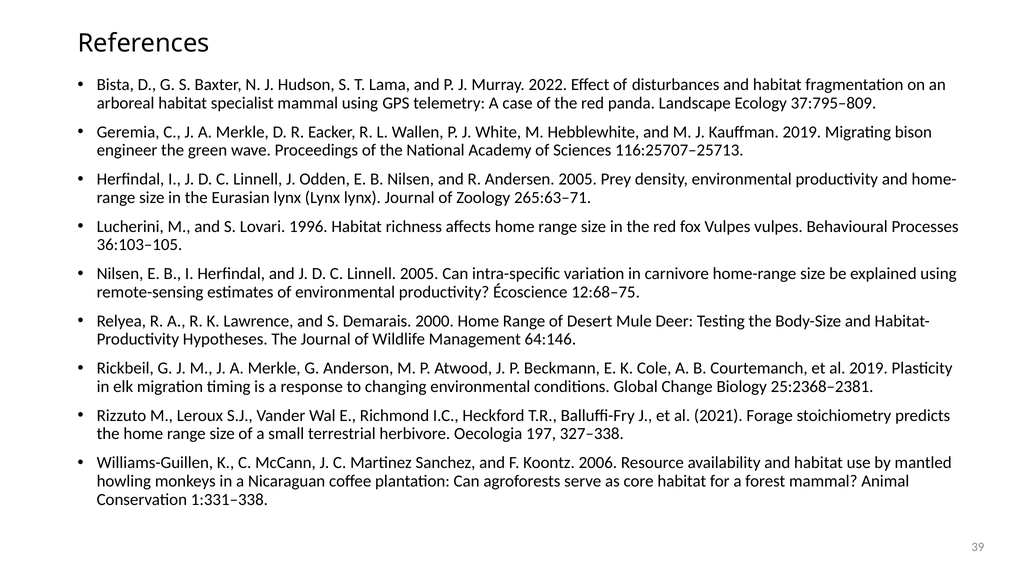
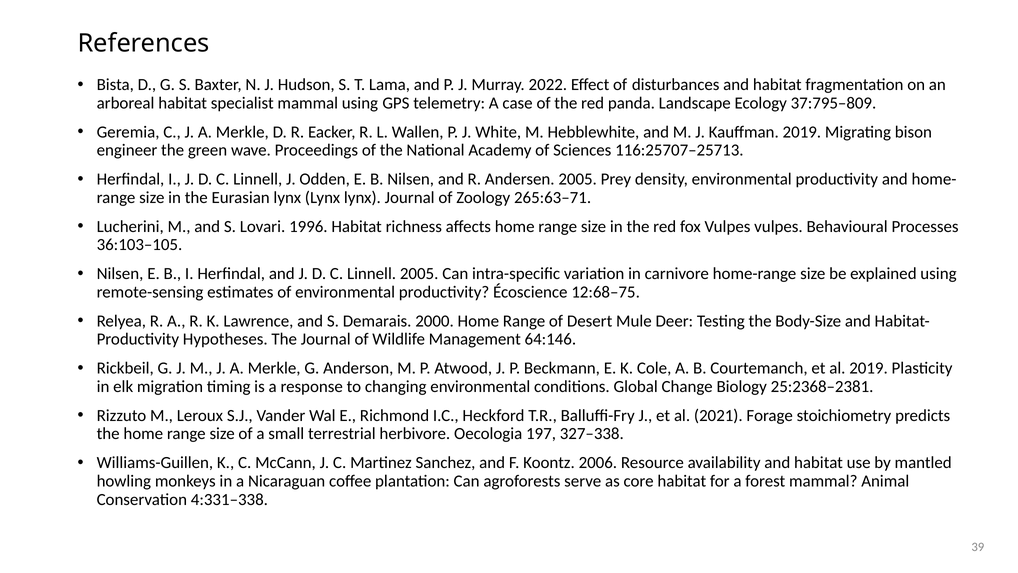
1:331–338: 1:331–338 -> 4:331–338
